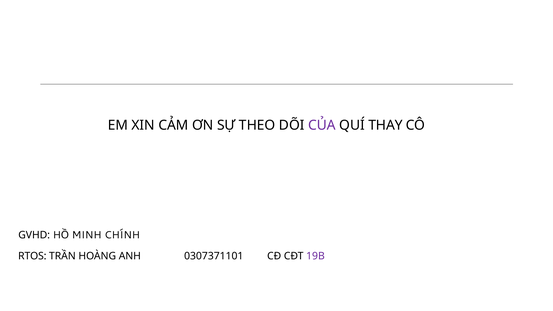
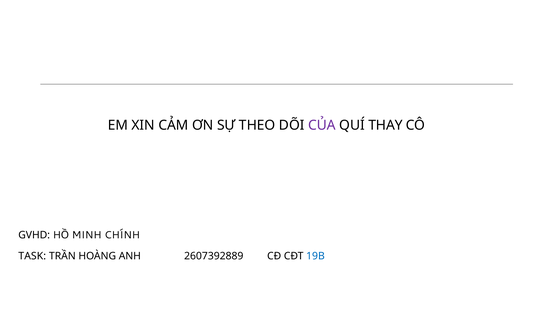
RTOS: RTOS -> TASK
0307371101: 0307371101 -> 2607392889
19B colour: purple -> blue
